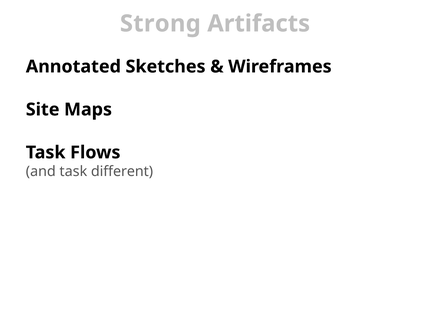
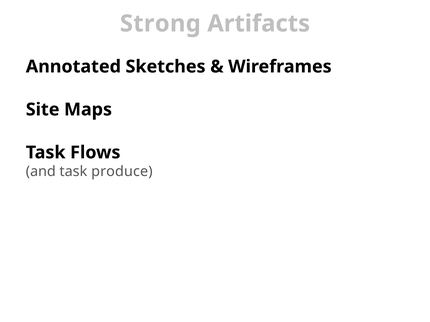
different: different -> produce
